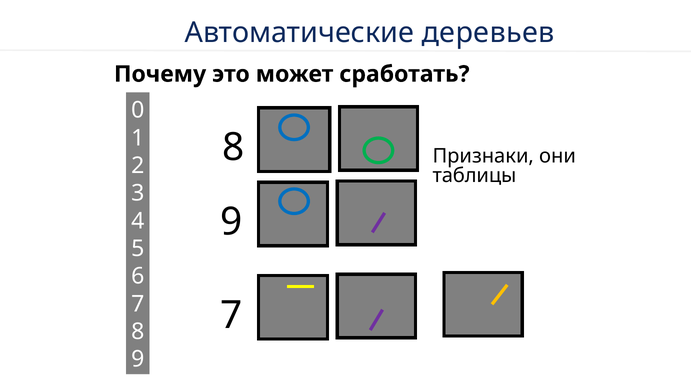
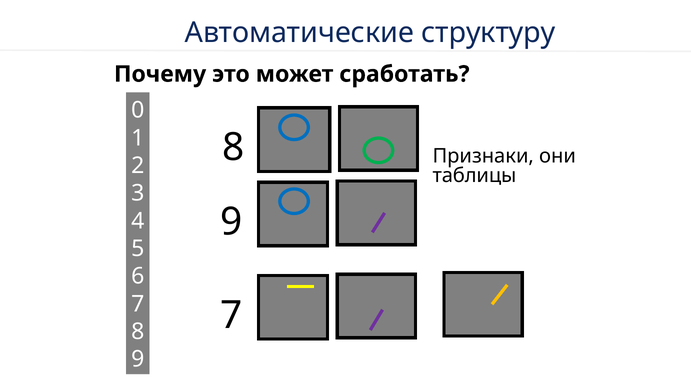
деревьев: деревьев -> структуру
